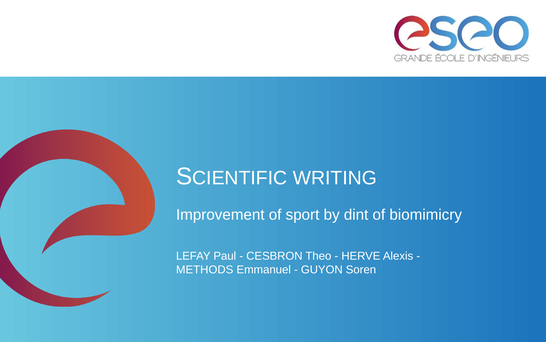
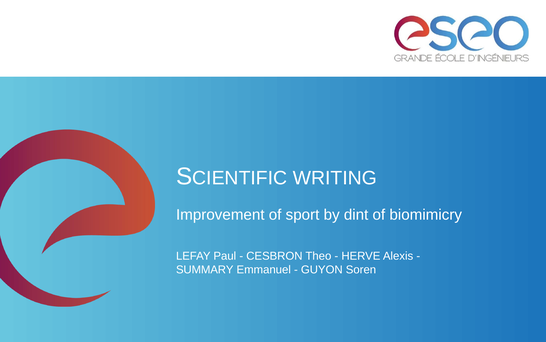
METHODS: METHODS -> SUMMARY
